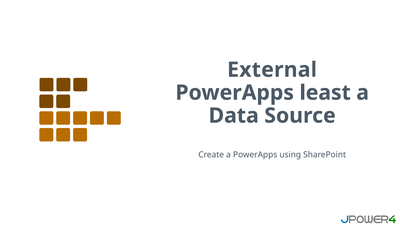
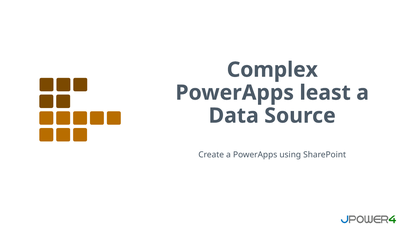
External: External -> Complex
